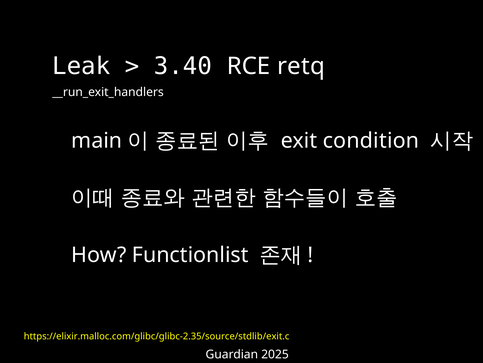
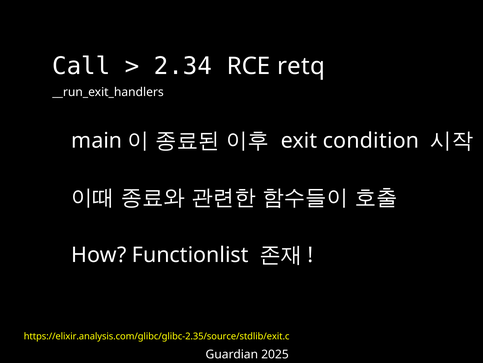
Leak: Leak -> Call
3.40: 3.40 -> 2.34
https://elixir.malloc.com/glibc/glibc-2.35/source/stdlib/exit.c: https://elixir.malloc.com/glibc/glibc-2.35/source/stdlib/exit.c -> https://elixir.analysis.com/glibc/glibc-2.35/source/stdlib/exit.c
